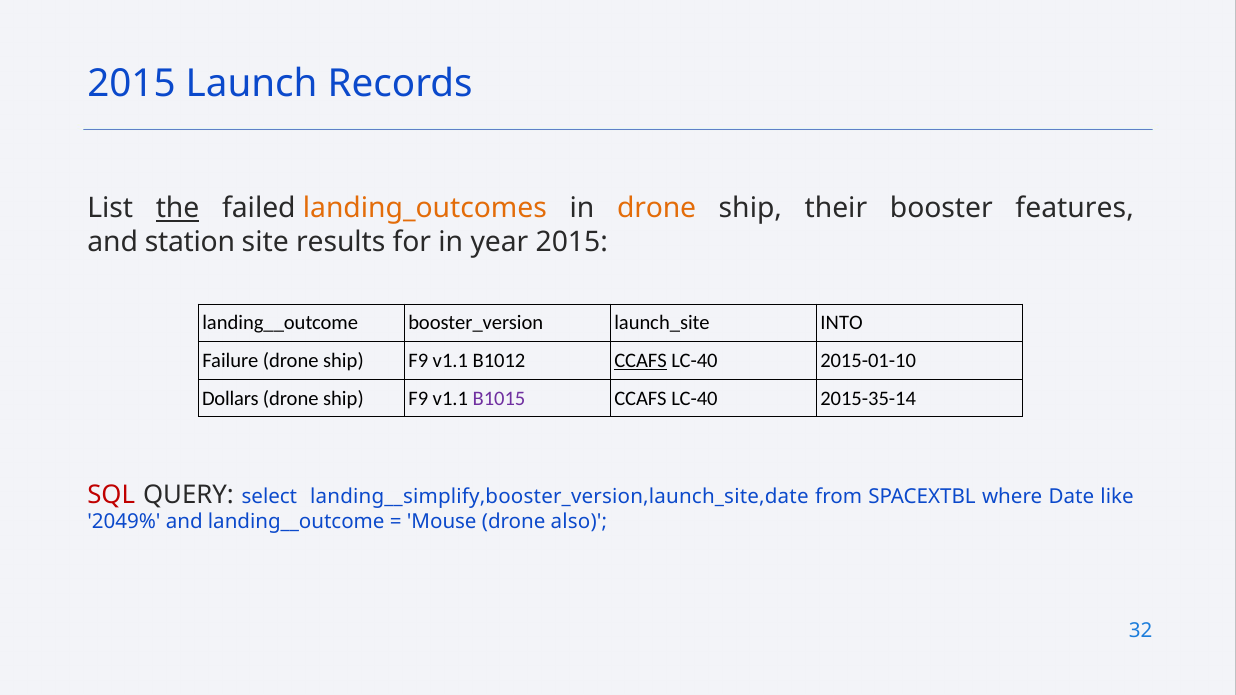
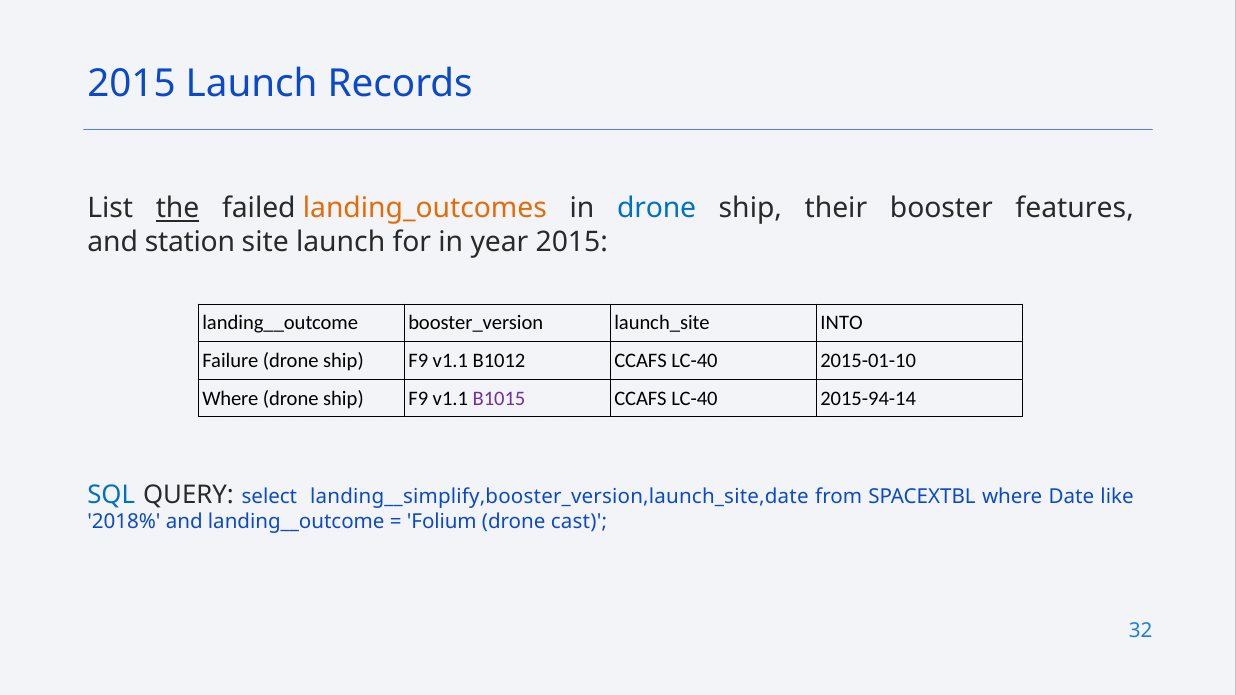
drone at (657, 209) colour: orange -> blue
site results: results -> launch
CCAFS at (641, 361) underline: present -> none
Dollars at (230, 398): Dollars -> Where
2015-35-14: 2015-35-14 -> 2015-94-14
SQL colour: red -> blue
2049%: 2049% -> 2018%
Mouse: Mouse -> Folium
also: also -> cast
